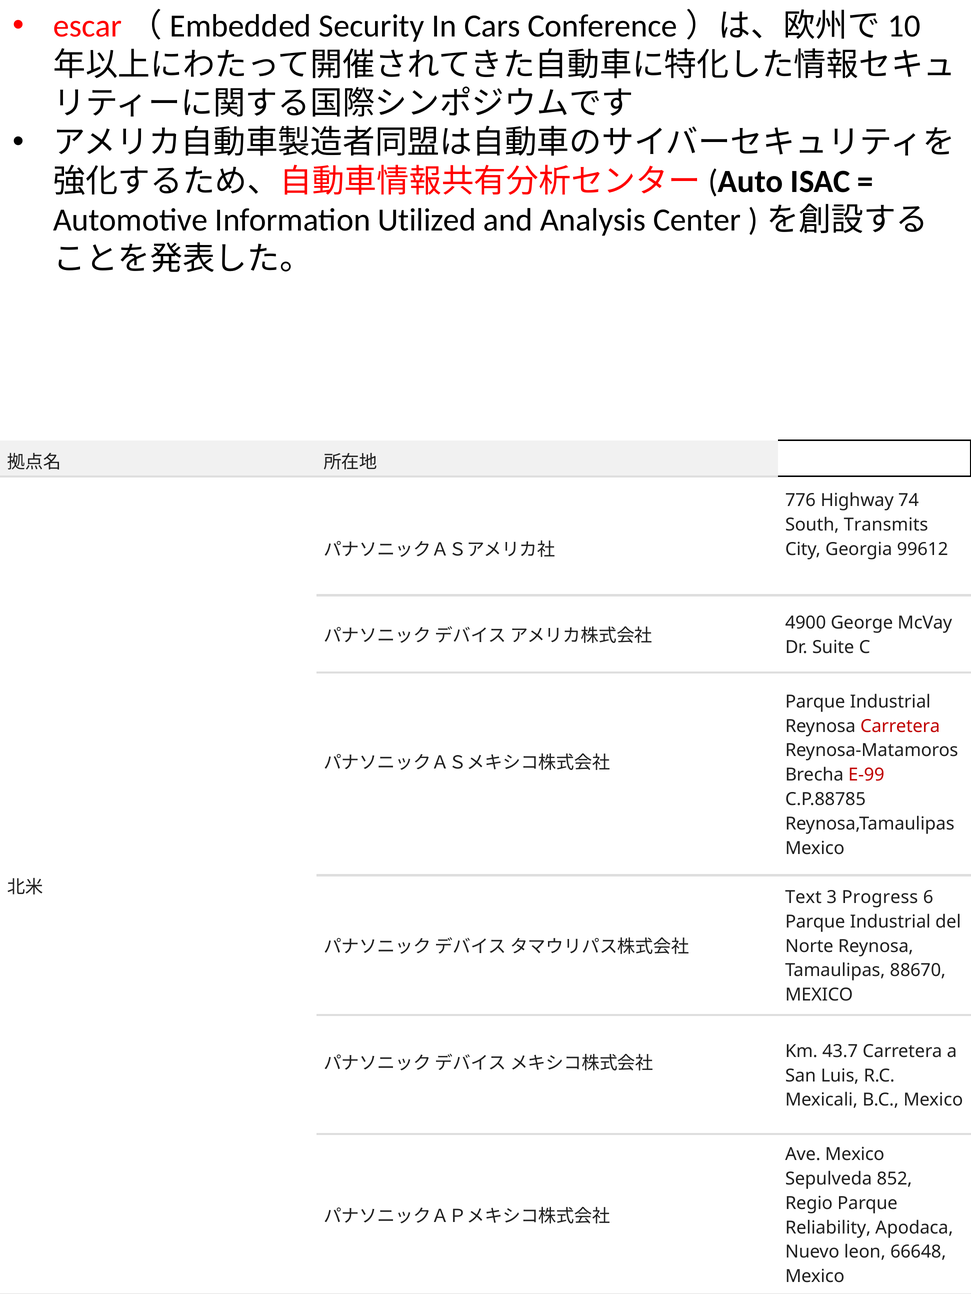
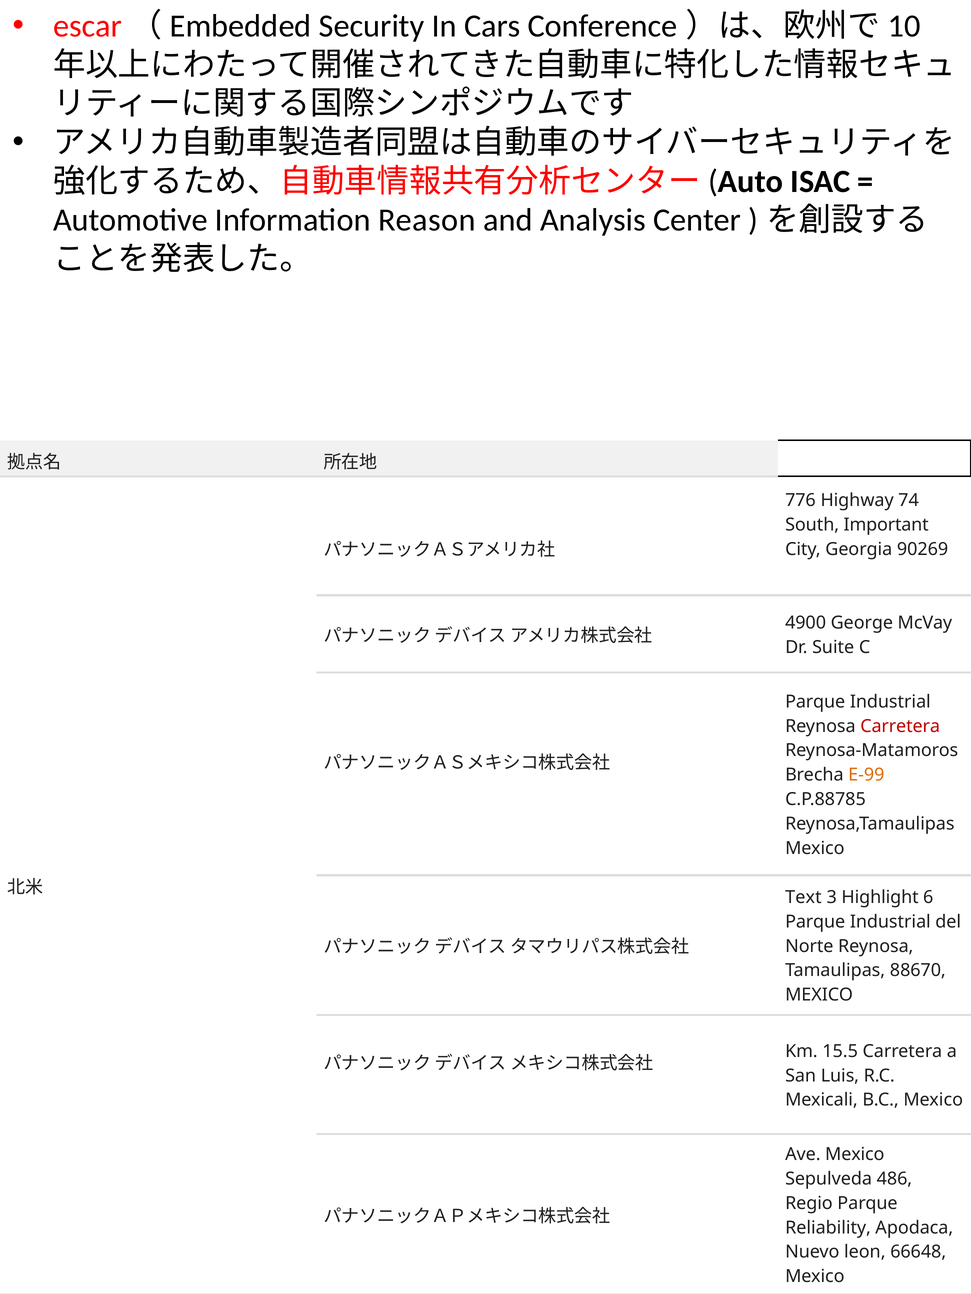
Utilized: Utilized -> Reason
Transmits: Transmits -> Important
99612: 99612 -> 90269
E-99 colour: red -> orange
Progress: Progress -> Highlight
43.7: 43.7 -> 15.5
852: 852 -> 486
